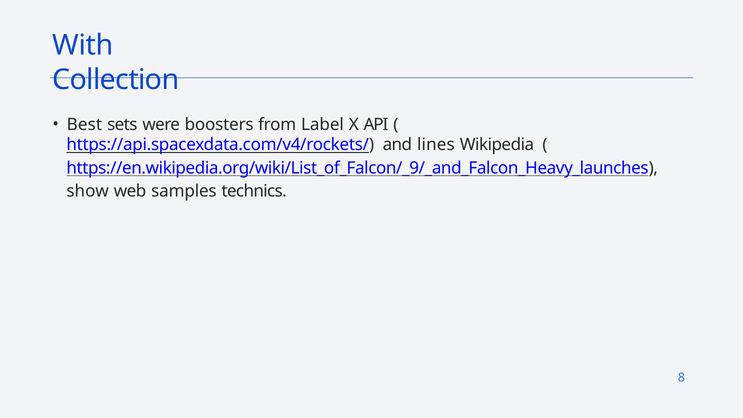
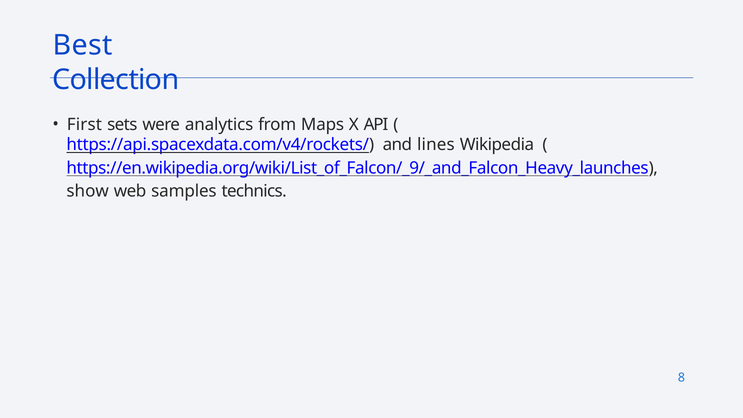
With: With -> Best
Best: Best -> First
boosters: boosters -> analytics
Label: Label -> Maps
